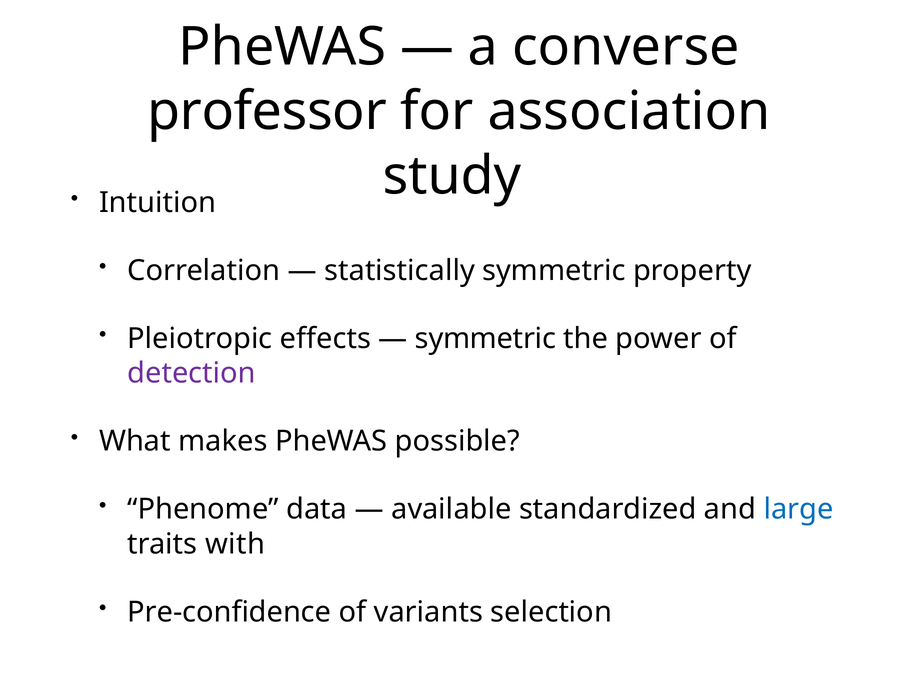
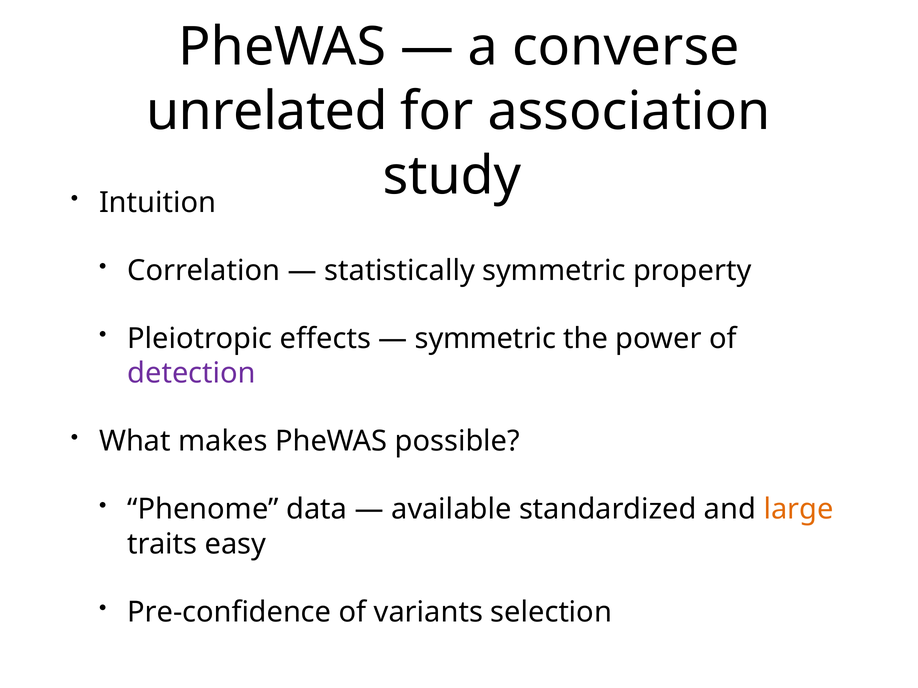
professor: professor -> unrelated
large colour: blue -> orange
with: with -> easy
